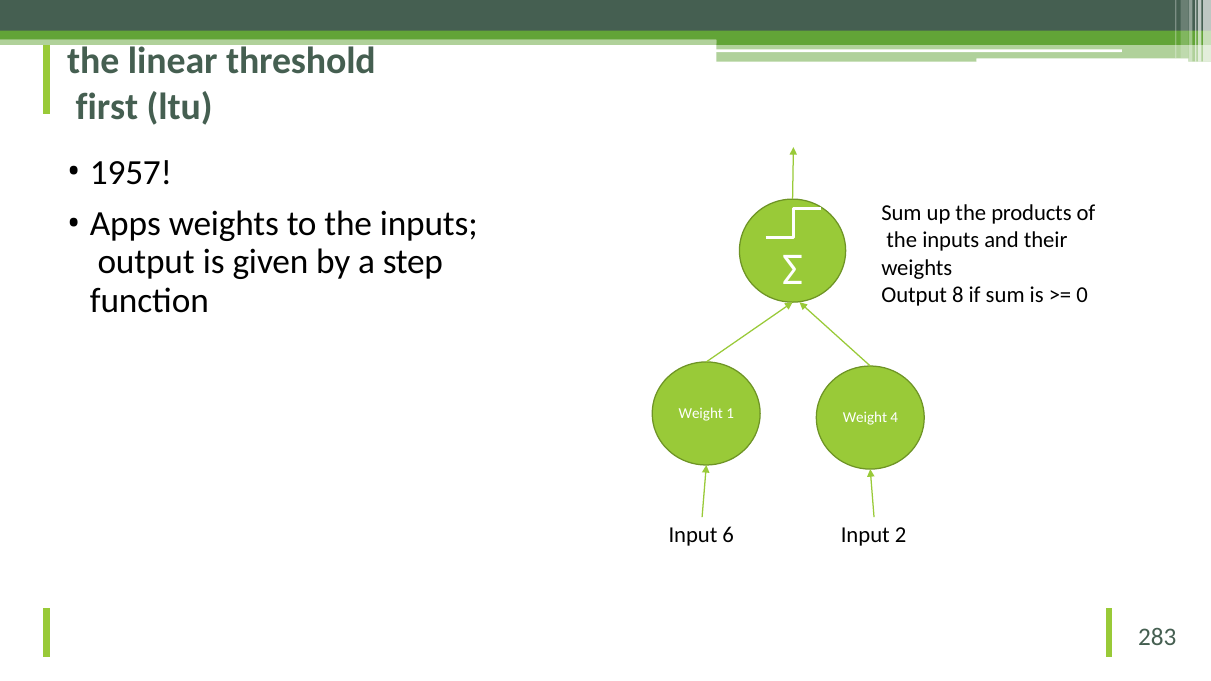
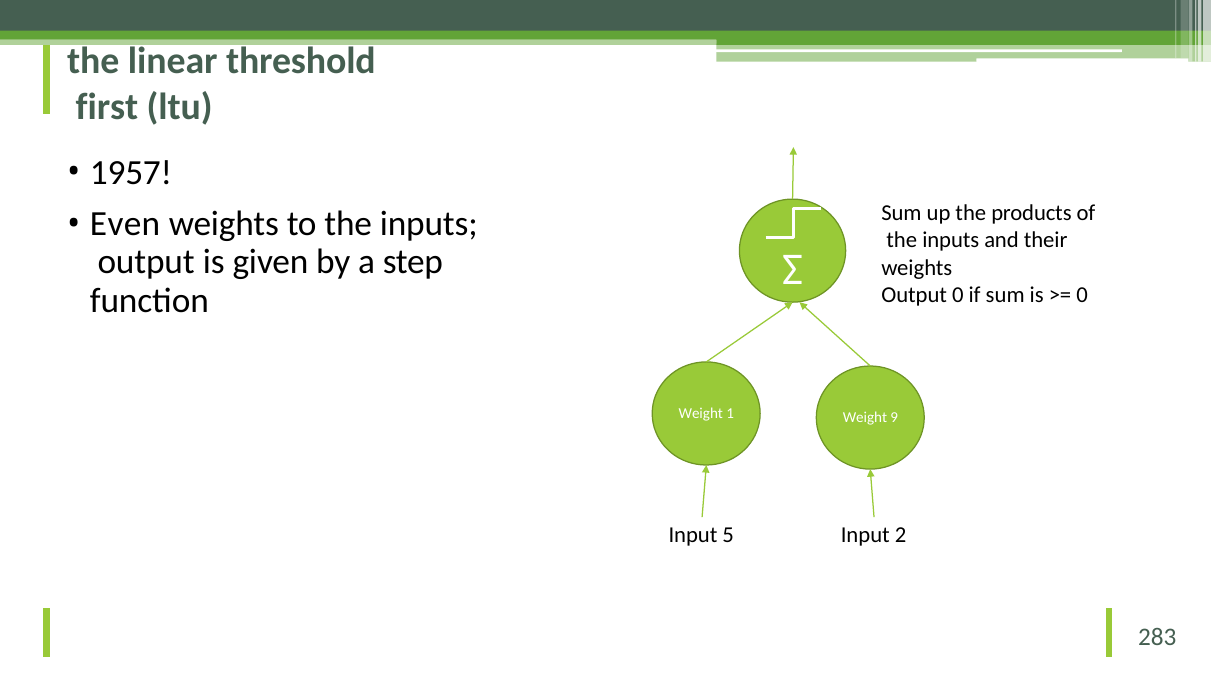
Apps: Apps -> Even
Output 8: 8 -> 0
4: 4 -> 9
6: 6 -> 5
